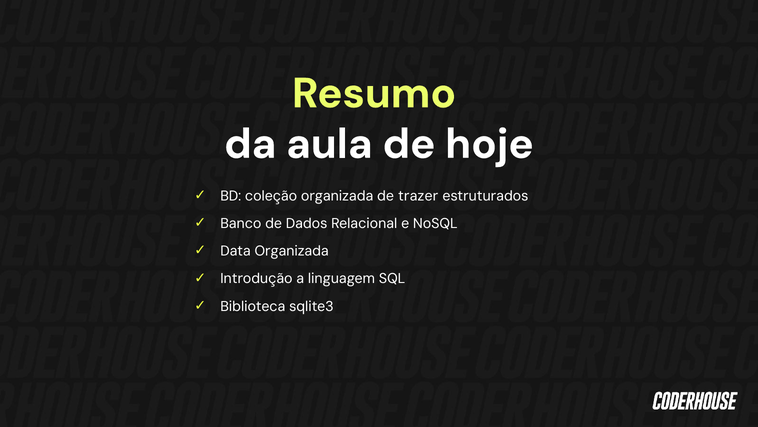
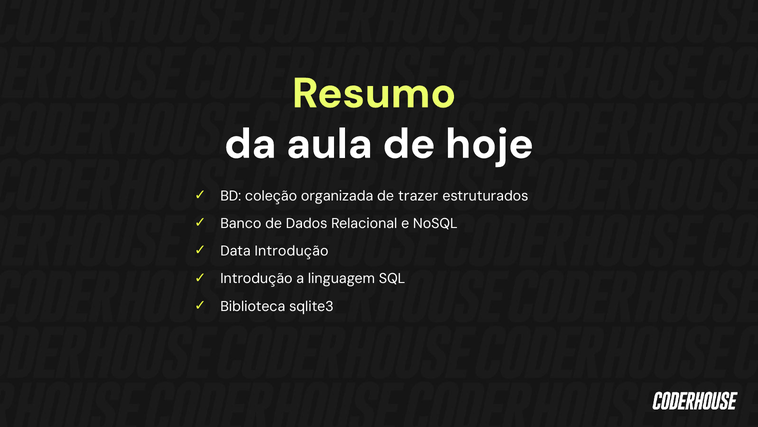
Data Organizada: Organizada -> Introdução
